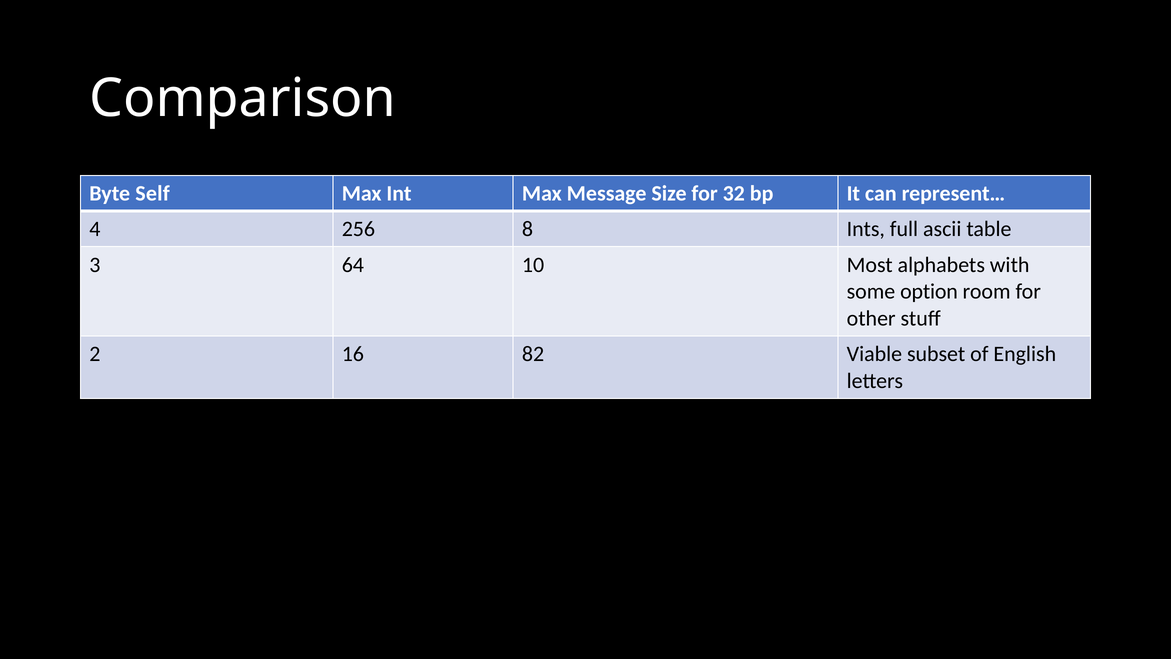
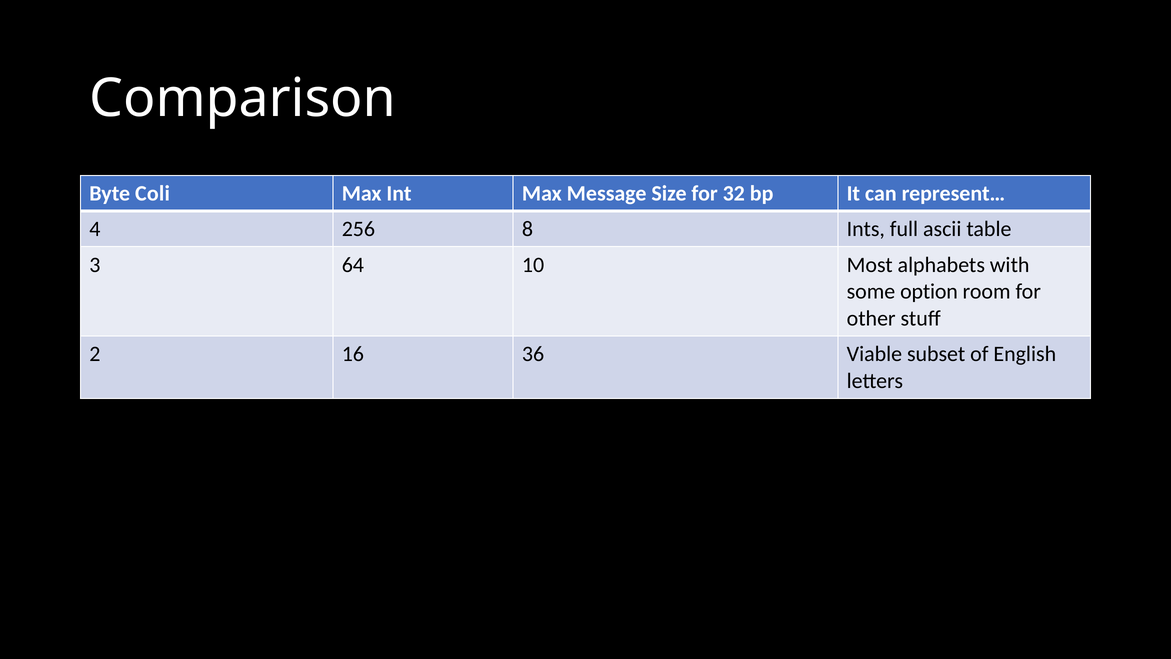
Self: Self -> Coli
82: 82 -> 36
